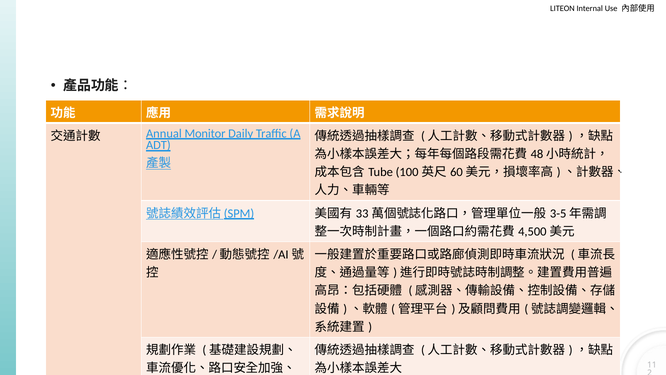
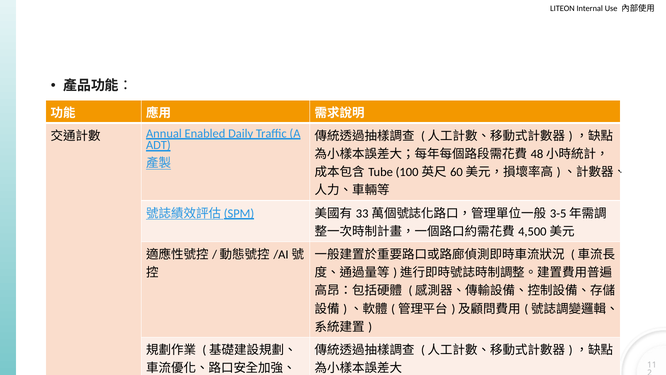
Monitor: Monitor -> Enabled
